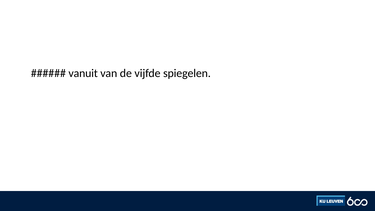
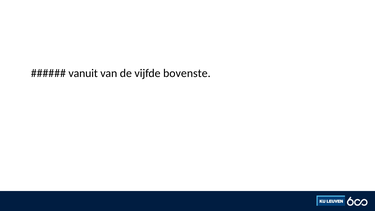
spiegelen: spiegelen -> bovenste
